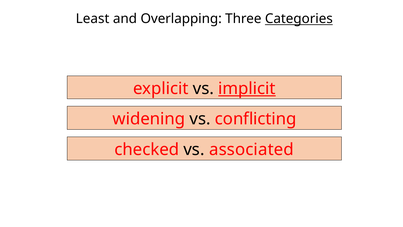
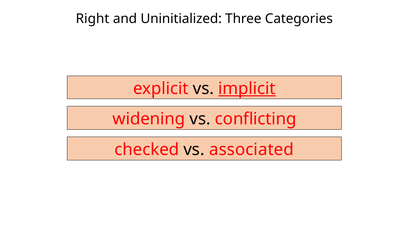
Least: Least -> Right
Overlapping: Overlapping -> Uninitialized
Categories underline: present -> none
